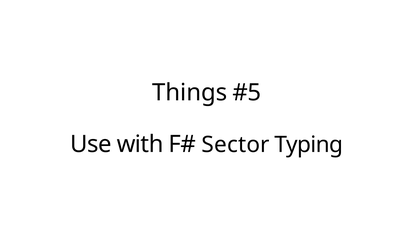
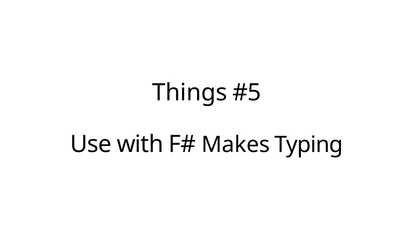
Sector: Sector -> Makes
